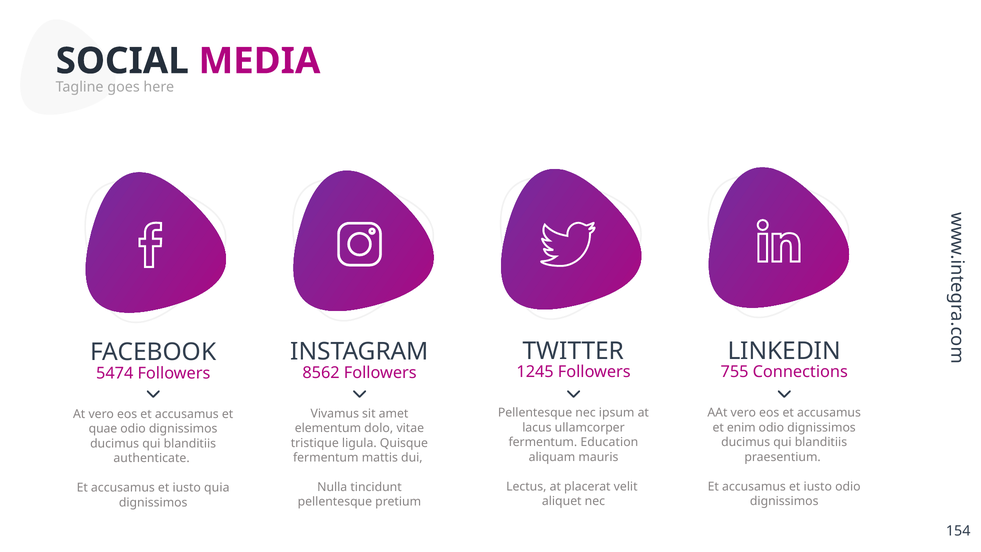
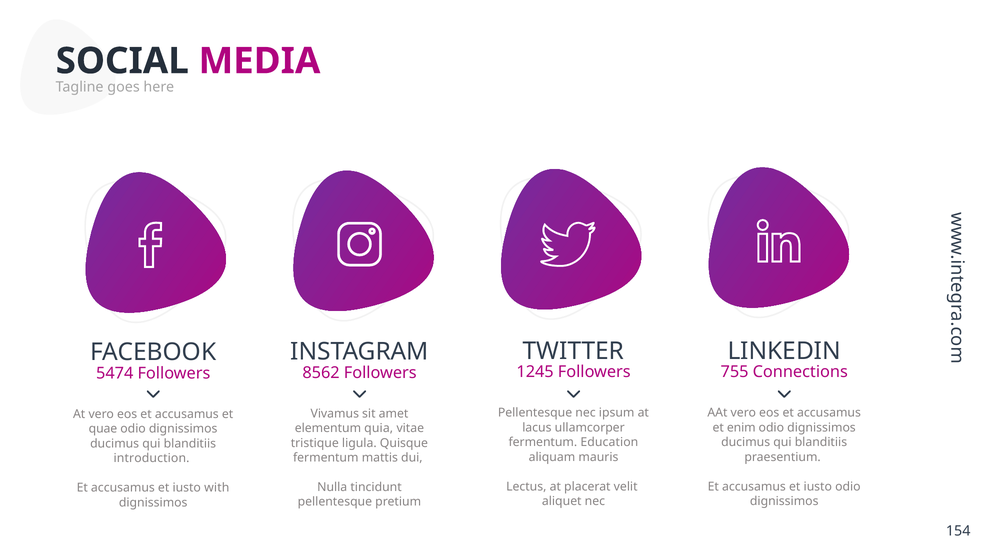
dolo: dolo -> quia
authenticate: authenticate -> introduction
quia: quia -> with
